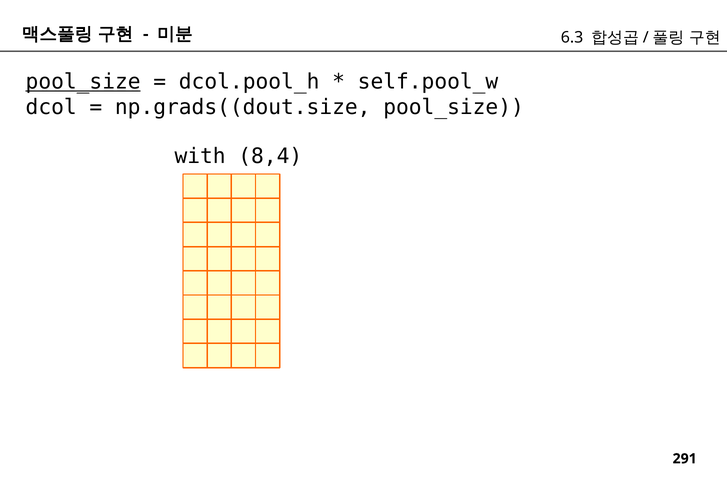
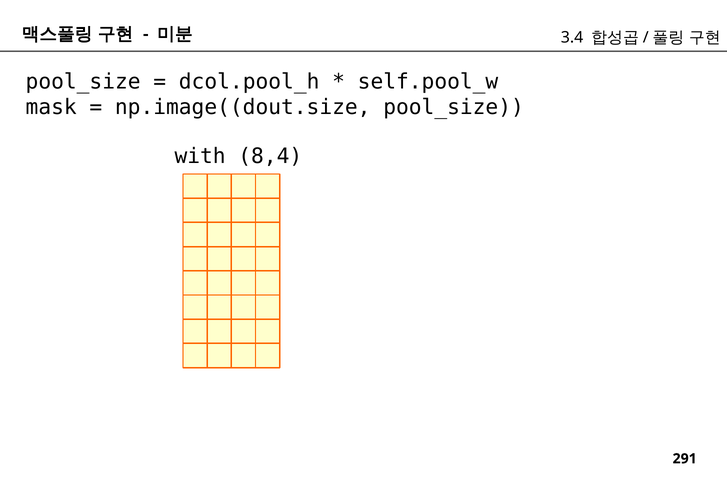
6.3: 6.3 -> 3.4
pool_size at (83, 82) underline: present -> none
dcol: dcol -> mask
np.grads((dout.size: np.grads((dout.size -> np.image((dout.size
